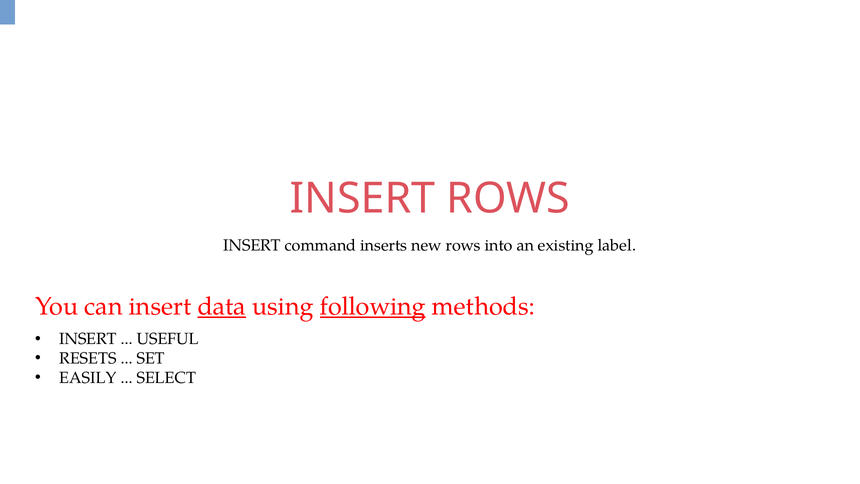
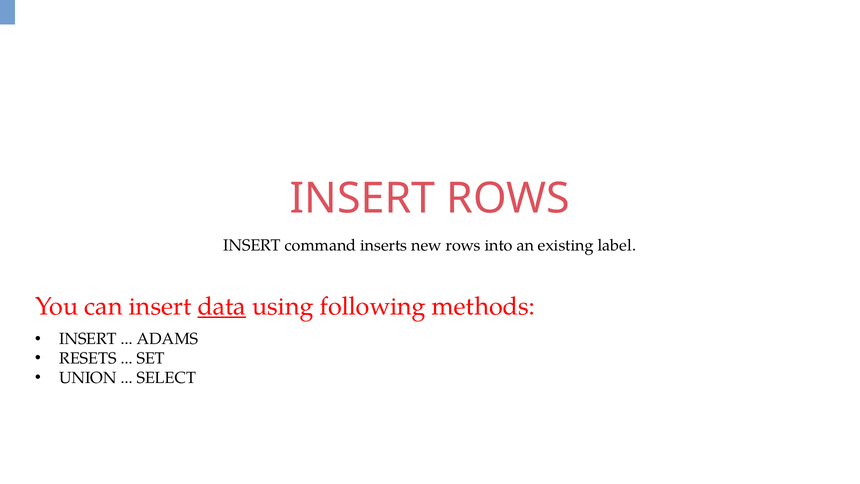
following underline: present -> none
USEFUL: USEFUL -> ADAMS
EASILY: EASILY -> UNION
